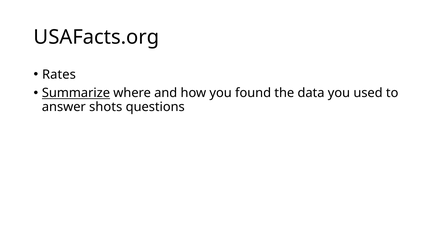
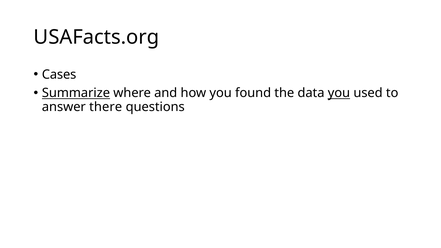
Rates: Rates -> Cases
you at (339, 93) underline: none -> present
shots: shots -> there
